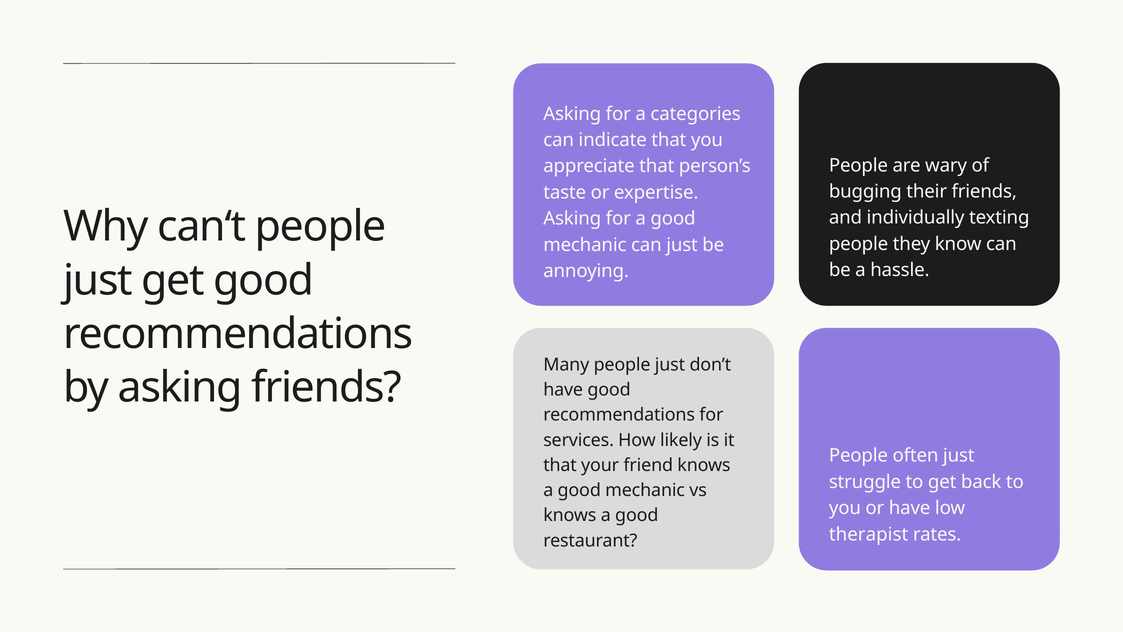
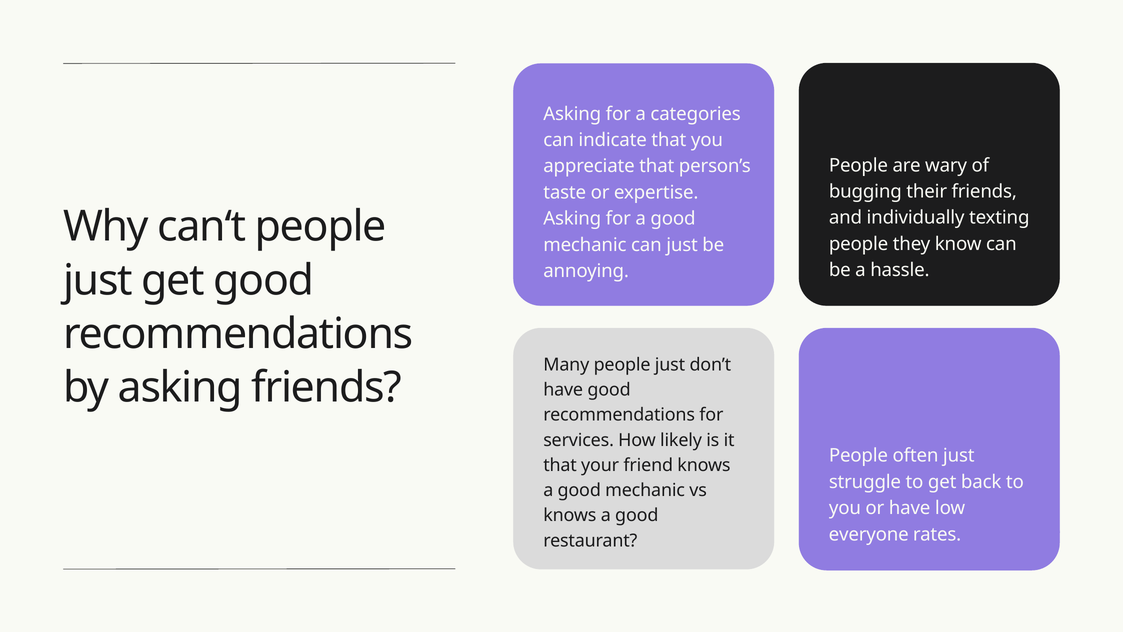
therapist: therapist -> everyone
